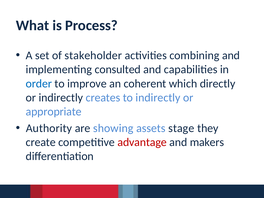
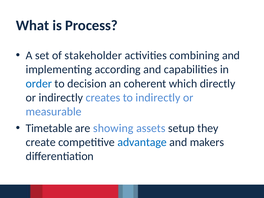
consulted: consulted -> according
improve: improve -> decision
appropriate: appropriate -> measurable
Authority: Authority -> Timetable
stage: stage -> setup
advantage colour: red -> blue
